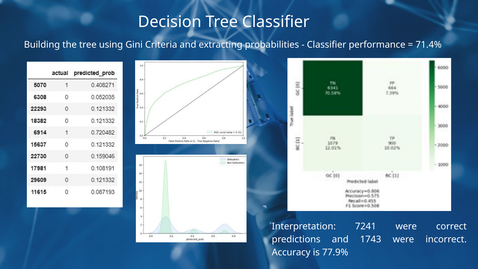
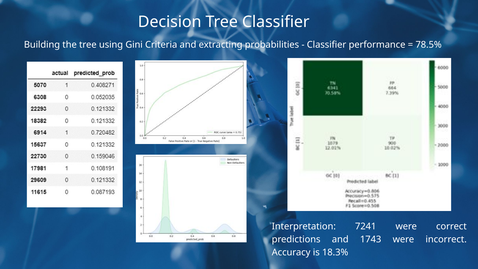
71.4%: 71.4% -> 78.5%
77.9%: 77.9% -> 18.3%
